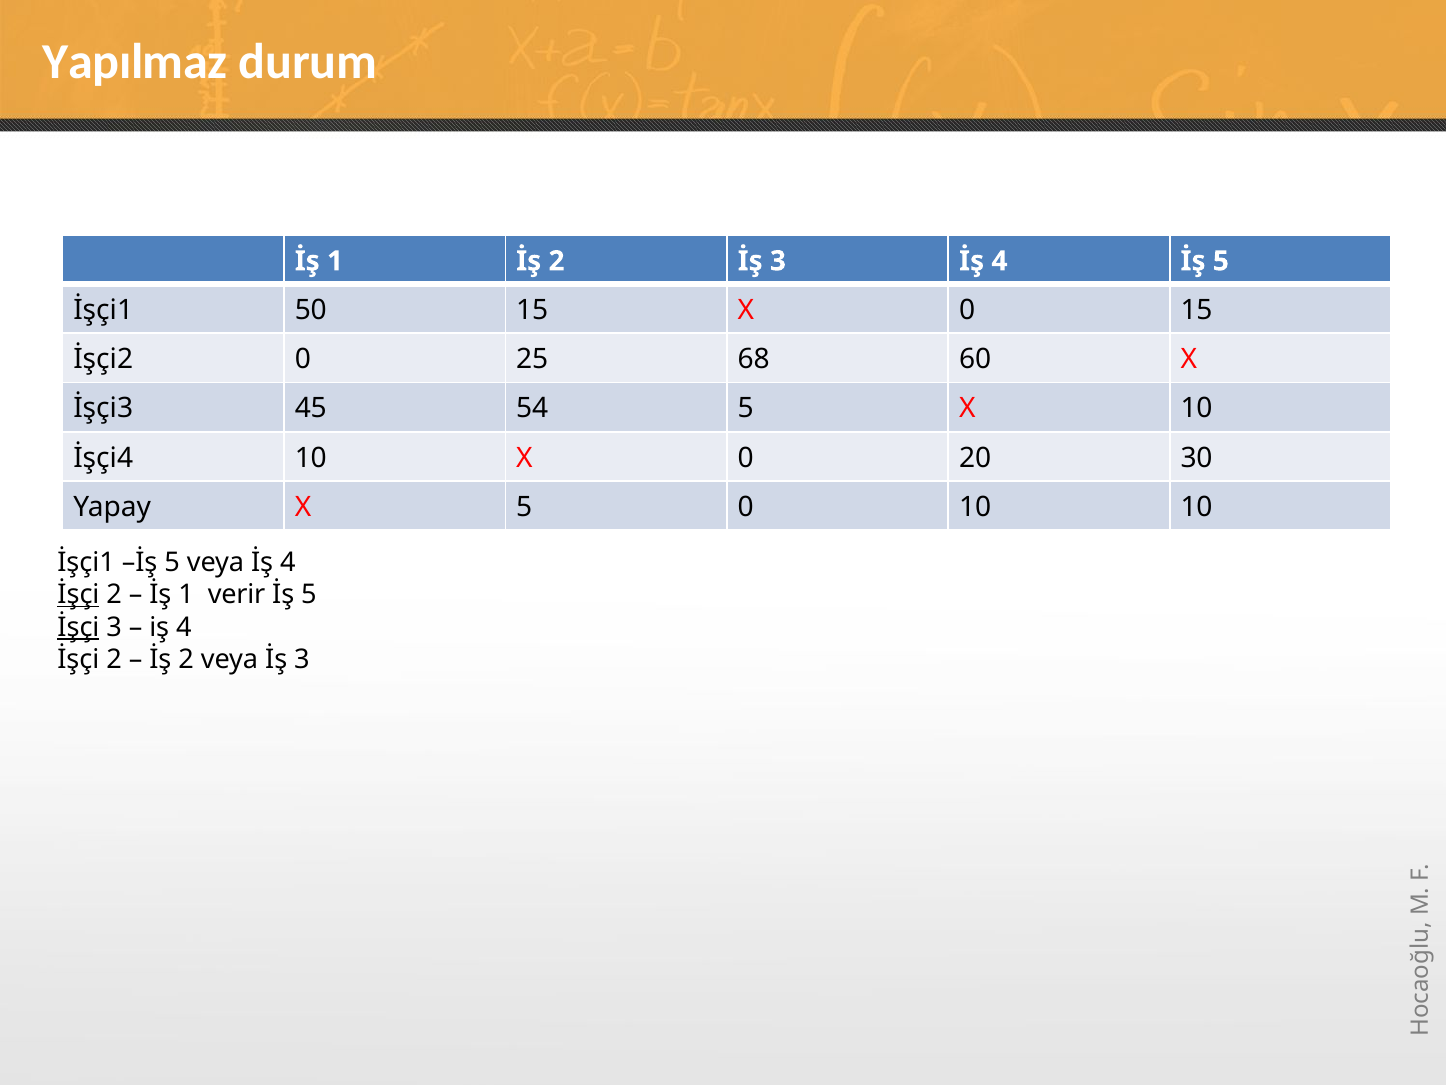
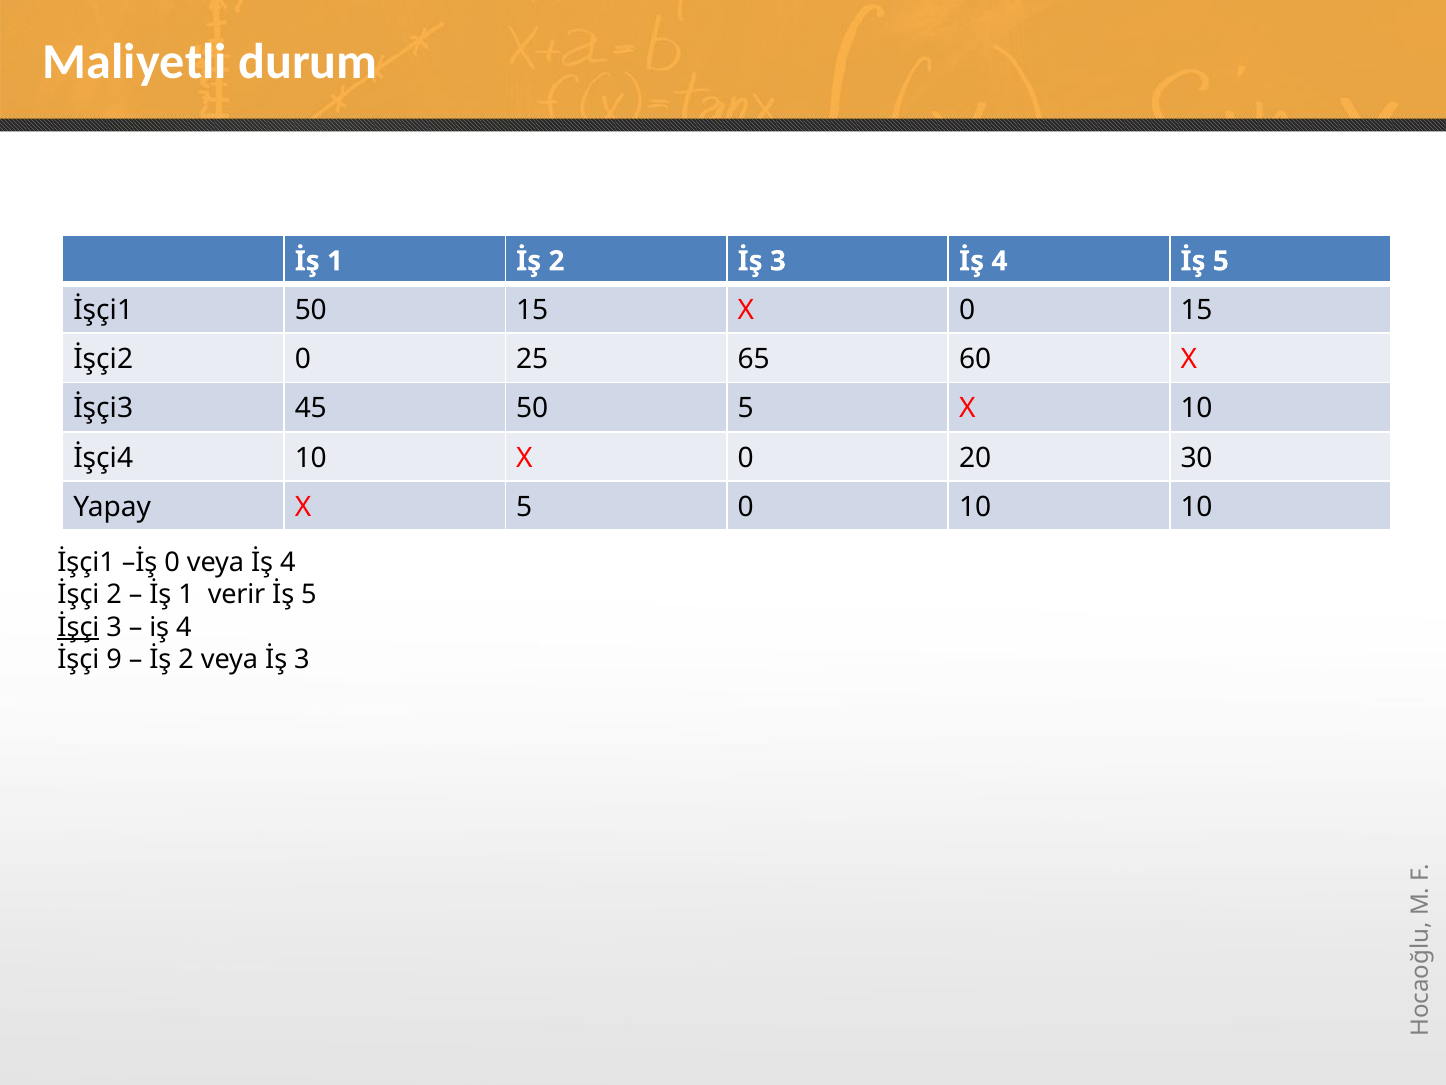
Yapılmaz: Yapılmaz -> Maliyetli
68: 68 -> 65
45 54: 54 -> 50
İşçi1 İş 5: 5 -> 0
İşçi at (78, 595) underline: present -> none
2 at (114, 660): 2 -> 9
